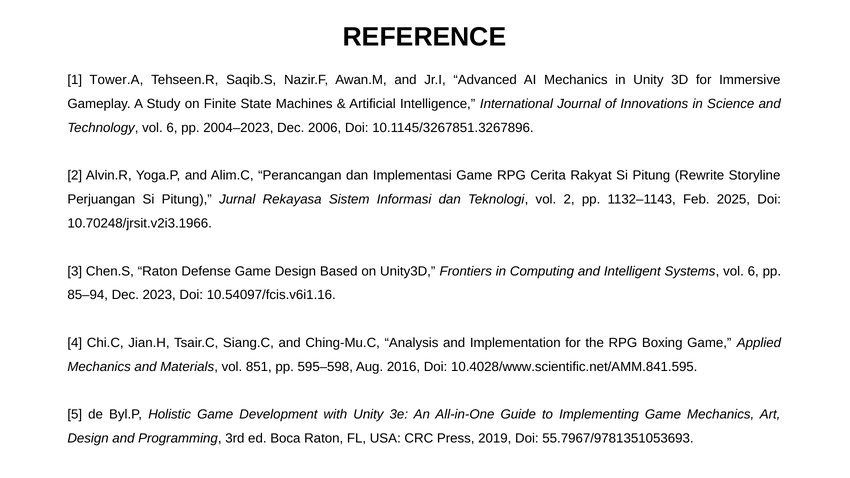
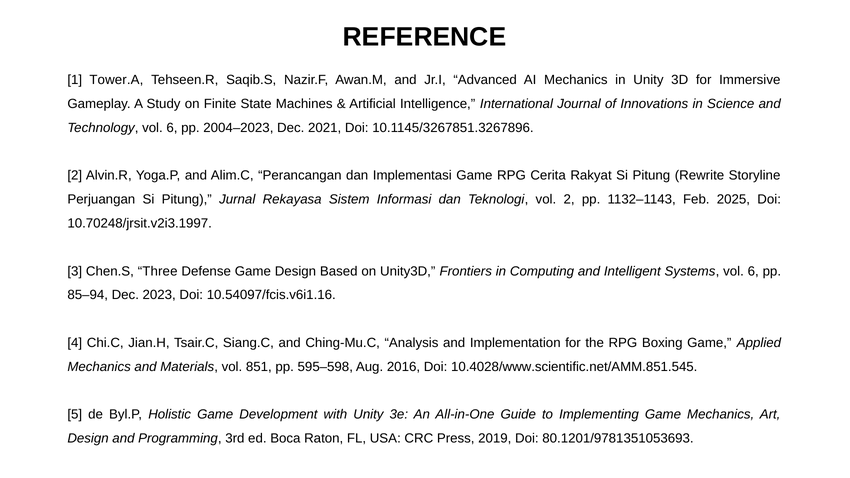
2006: 2006 -> 2021
10.70248/jrsit.v2i3.1966: 10.70248/jrsit.v2i3.1966 -> 10.70248/jrsit.v2i3.1997
Chen.S Raton: Raton -> Three
10.4028/www.scientific.net/AMM.841.595: 10.4028/www.scientific.net/AMM.841.595 -> 10.4028/www.scientific.net/AMM.851.545
55.7967/9781351053693: 55.7967/9781351053693 -> 80.1201/9781351053693
